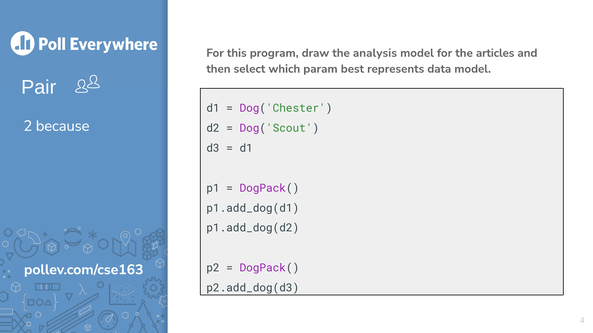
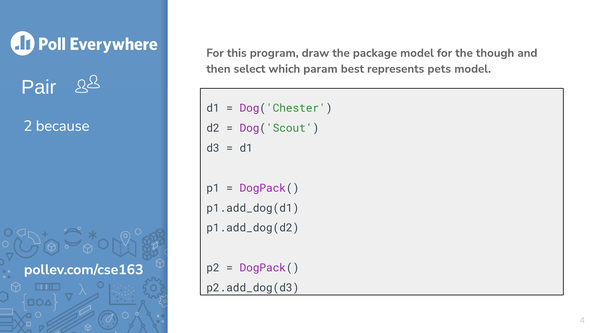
analysis: analysis -> package
articles: articles -> though
data: data -> pets
